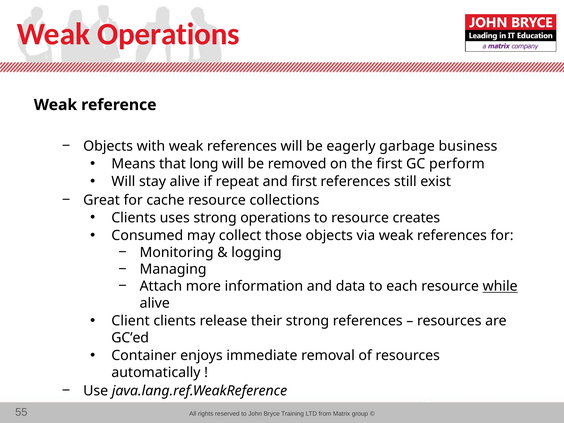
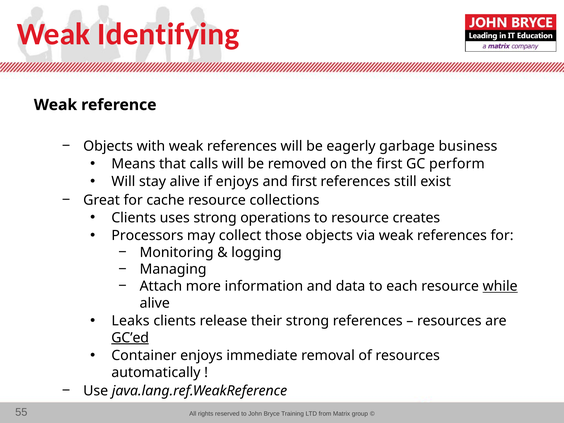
Weak Operations: Operations -> Identifying
long: long -> calls
if repeat: repeat -> enjoys
Consumed: Consumed -> Processors
Client: Client -> Leaks
GC’ed underline: none -> present
